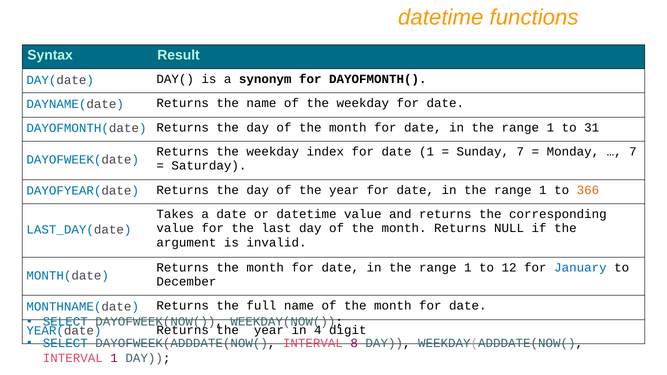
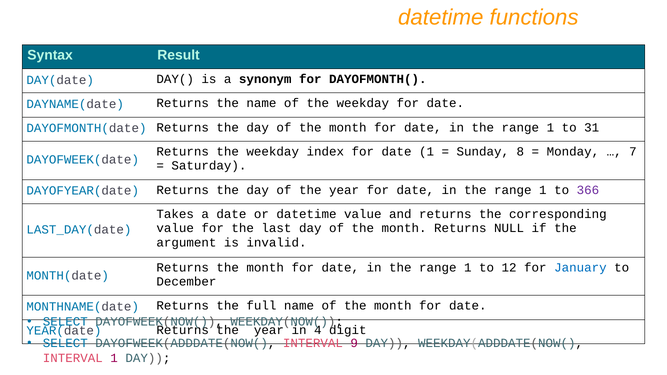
Sunday 7: 7 -> 8
366 colour: orange -> purple
8: 8 -> 9
